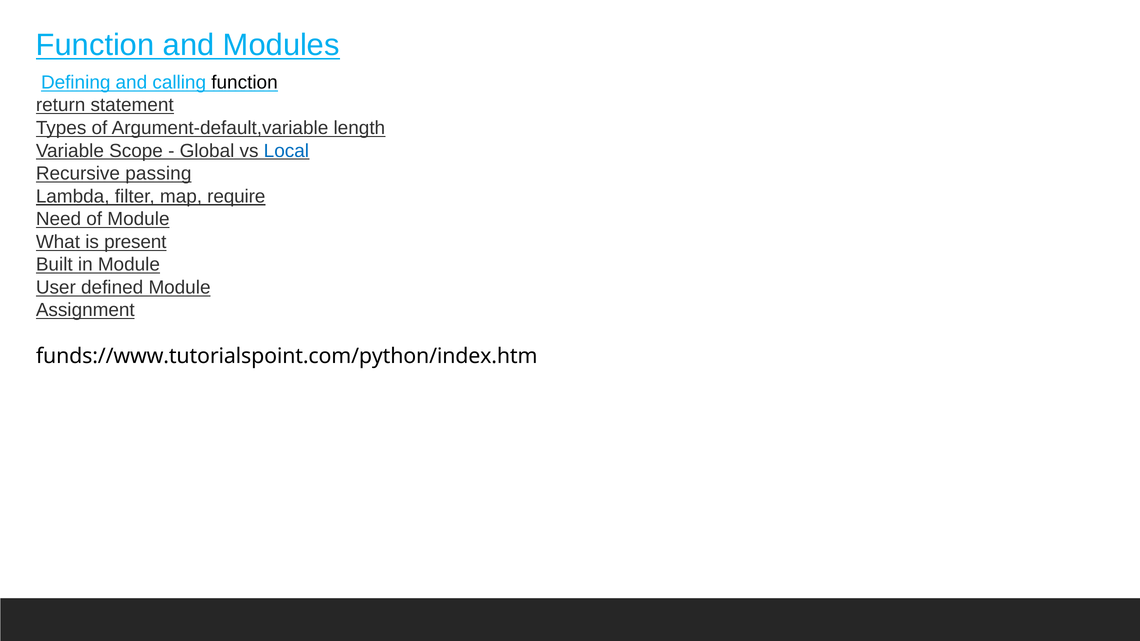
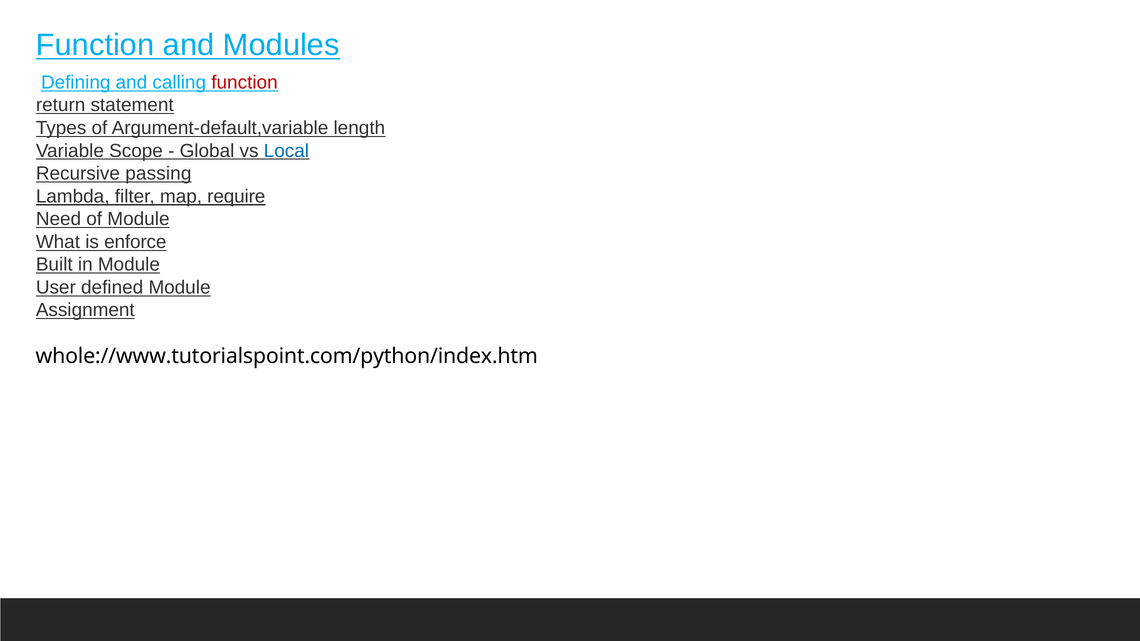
function at (245, 82) colour: black -> red
present: present -> enforce
funds://www.tutorialspoint.com/python/index.htm: funds://www.tutorialspoint.com/python/index.htm -> whole://www.tutorialspoint.com/python/index.htm
